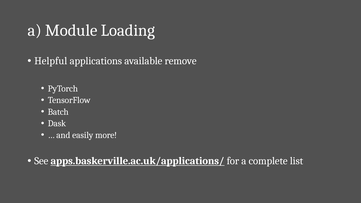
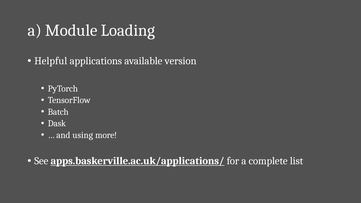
remove: remove -> version
easily: easily -> using
